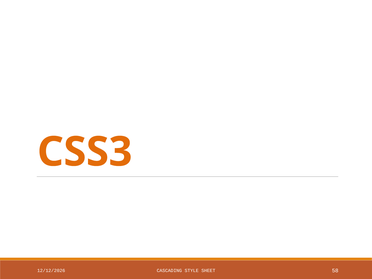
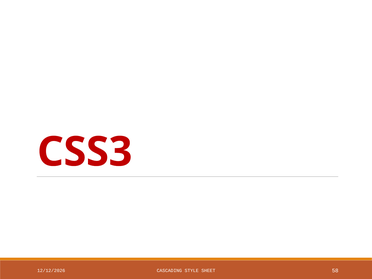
CSS3 colour: orange -> red
